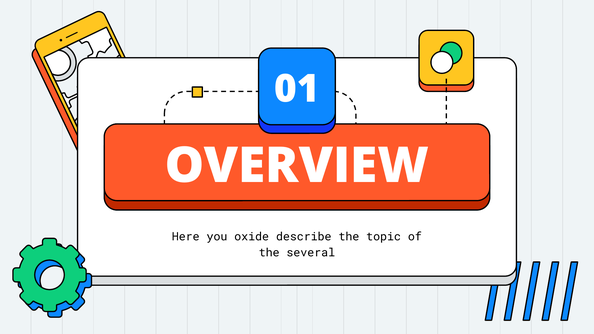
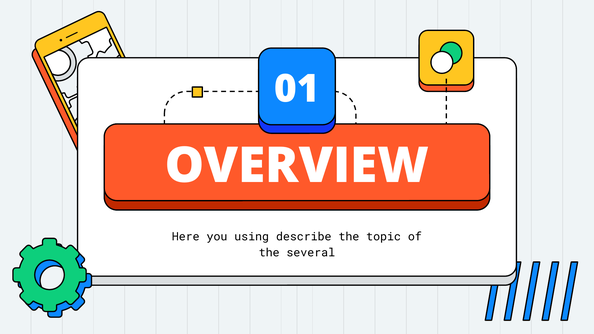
oxide: oxide -> using
